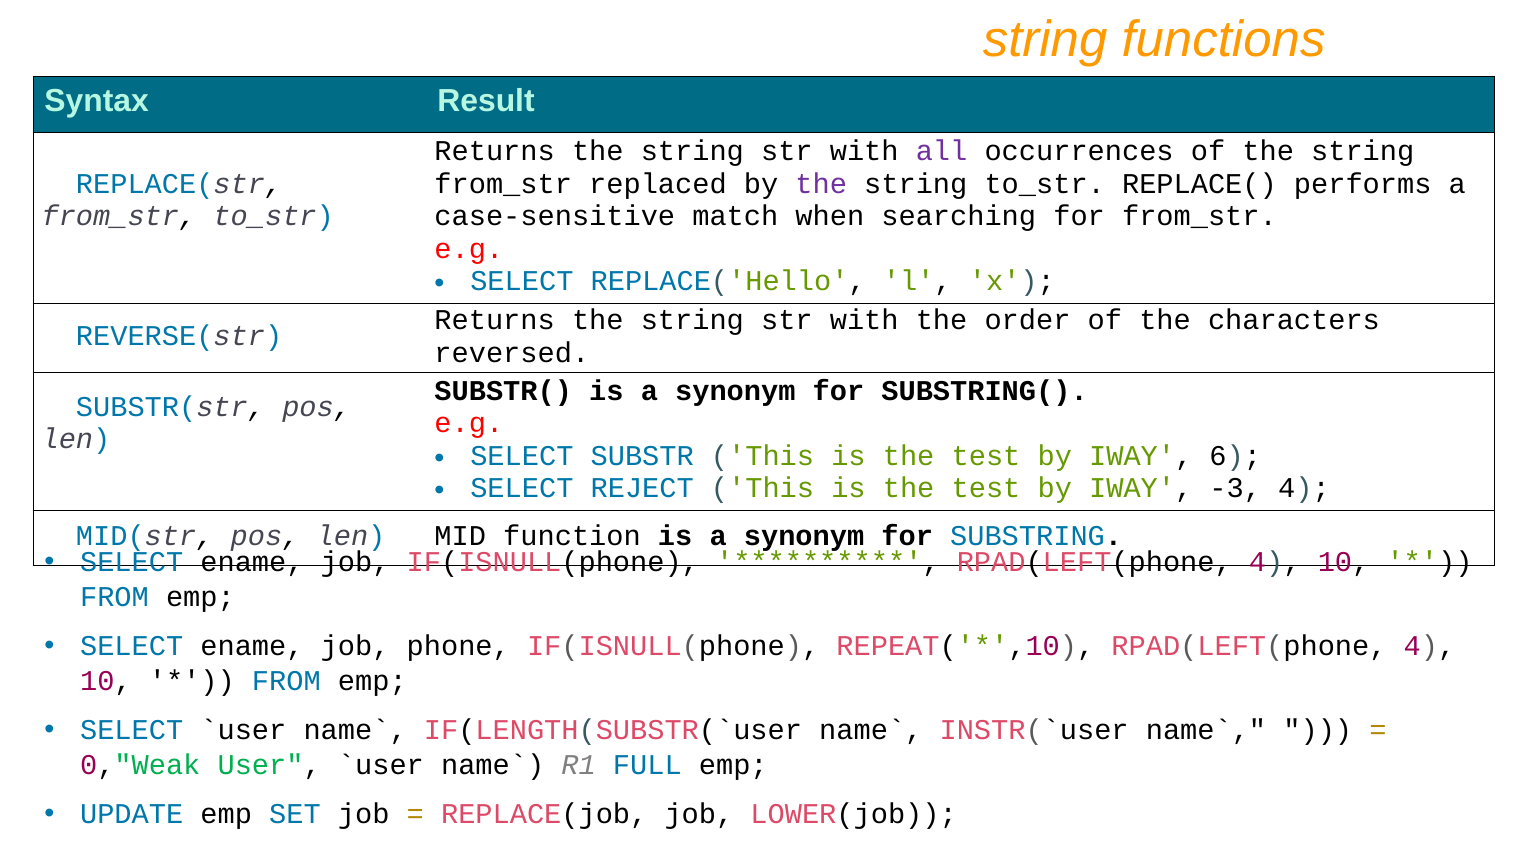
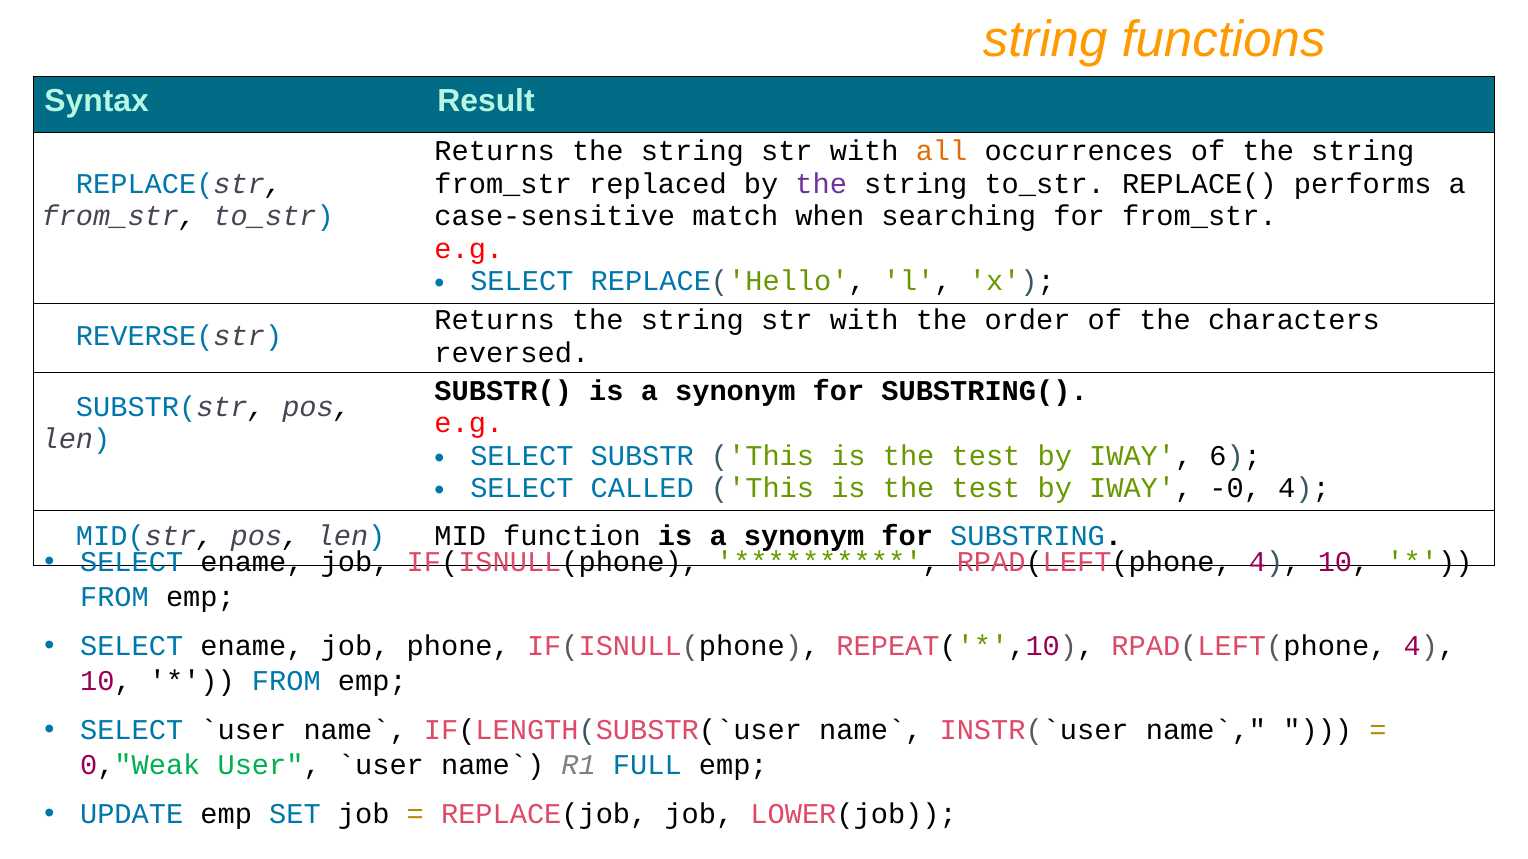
all colour: purple -> orange
REJECT: REJECT -> CALLED
-3: -3 -> -0
